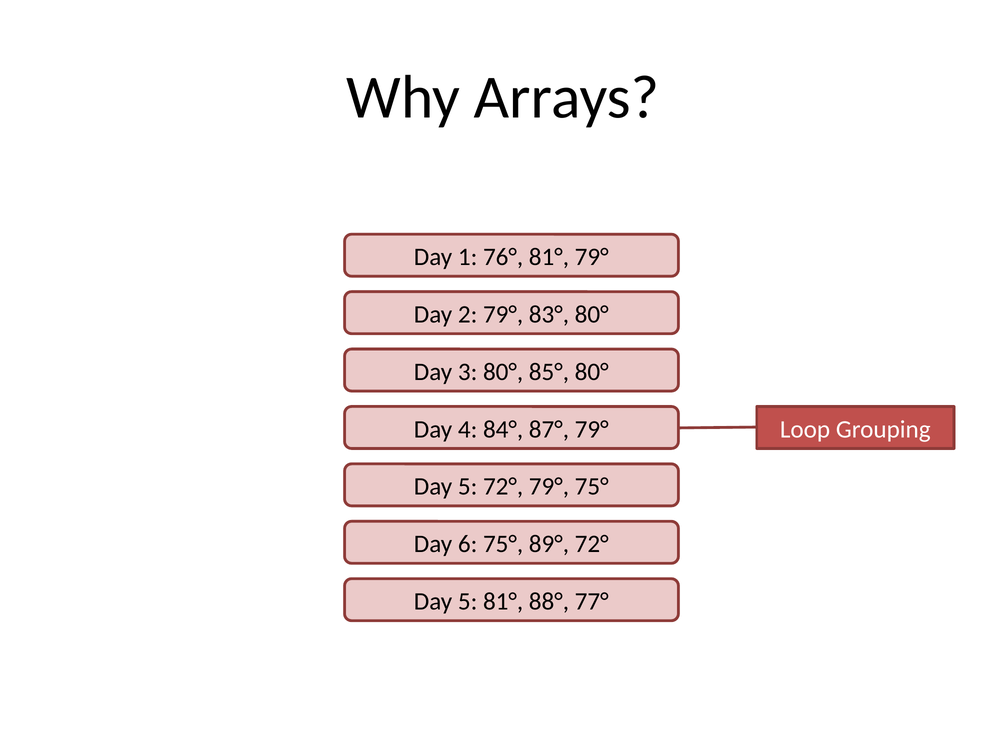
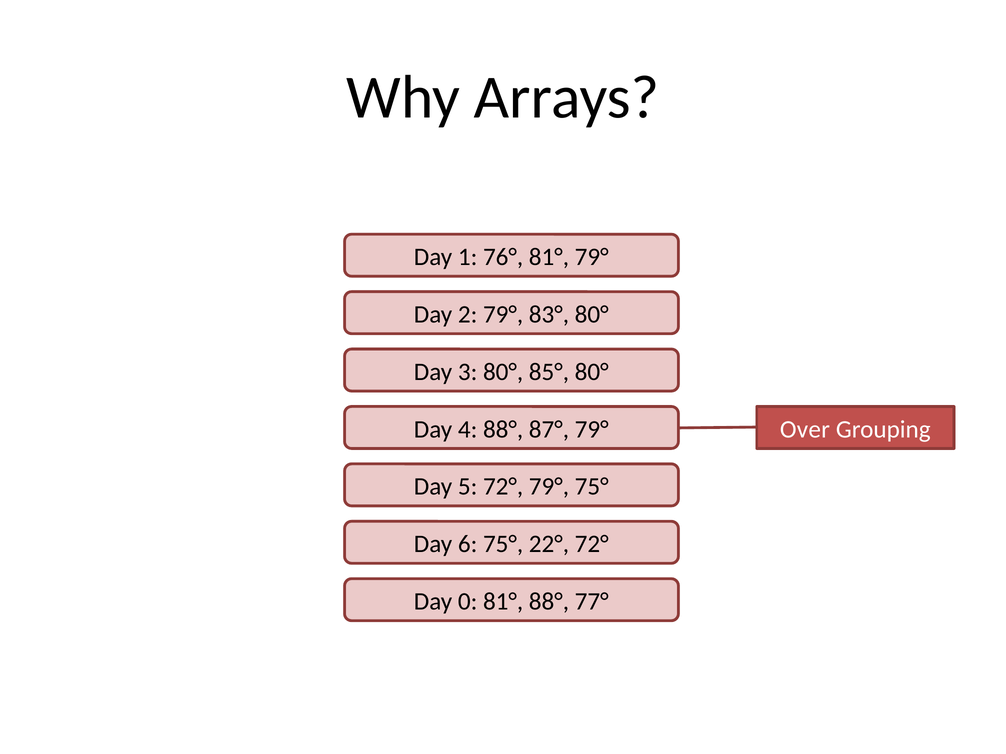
4 84°: 84° -> 88°
Loop: Loop -> Over
89°: 89° -> 22°
5 at (468, 602): 5 -> 0
